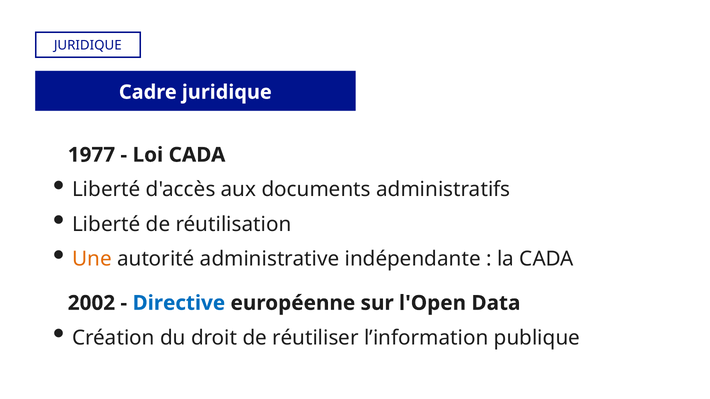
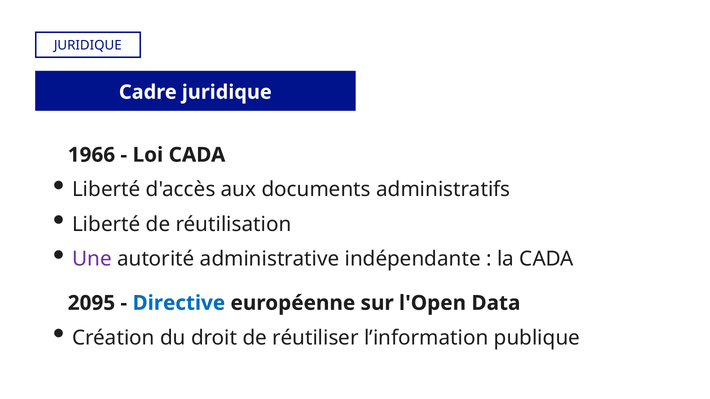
1977: 1977 -> 1966
Une colour: orange -> purple
2002: 2002 -> 2095
